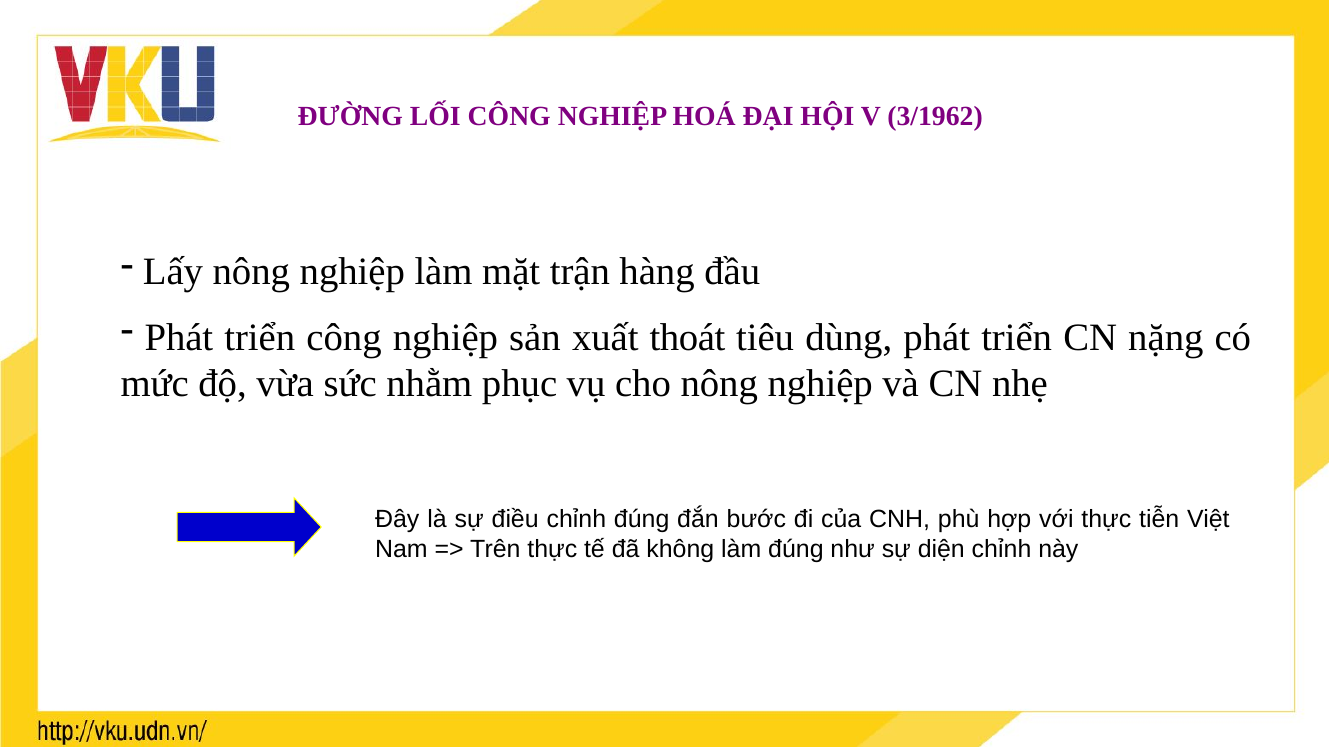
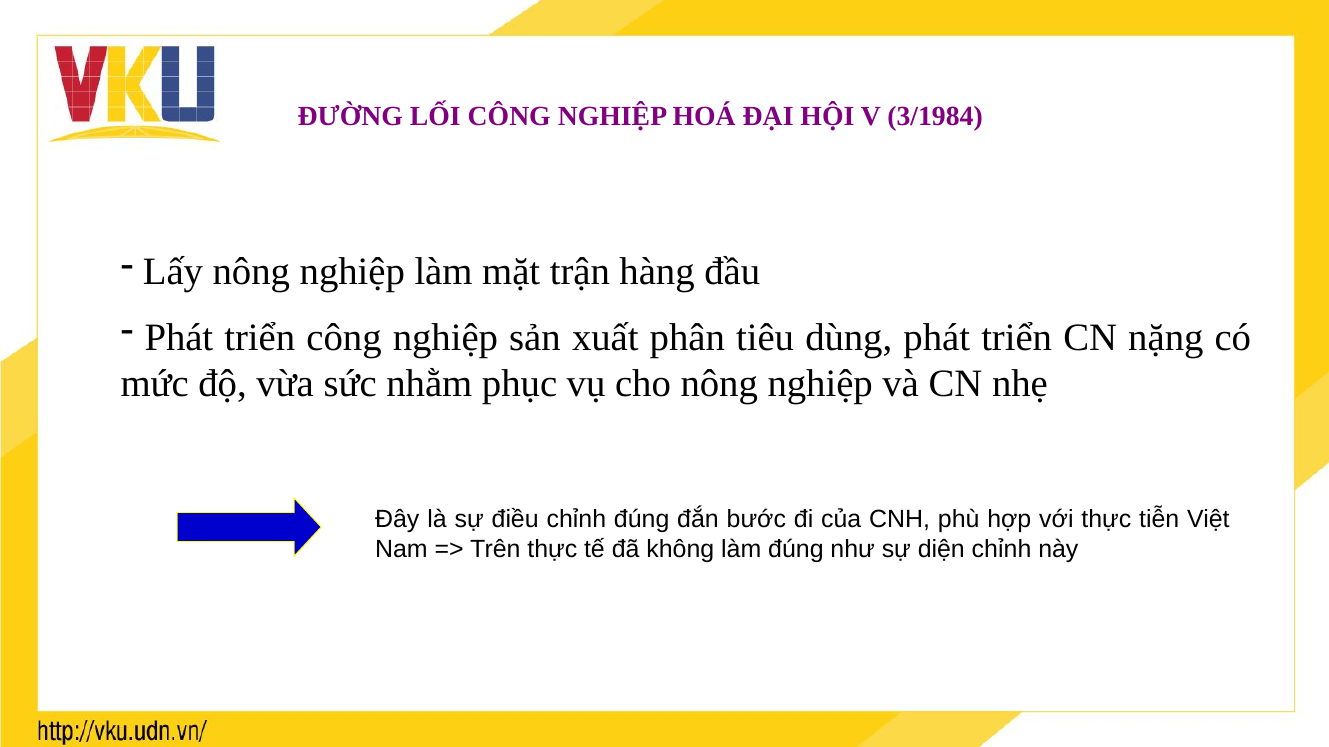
3/1962: 3/1962 -> 3/1984
thoát: thoát -> phân
